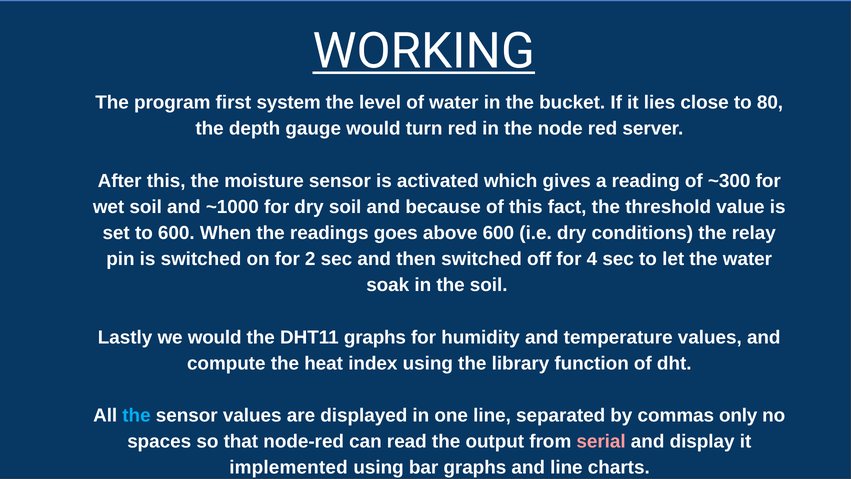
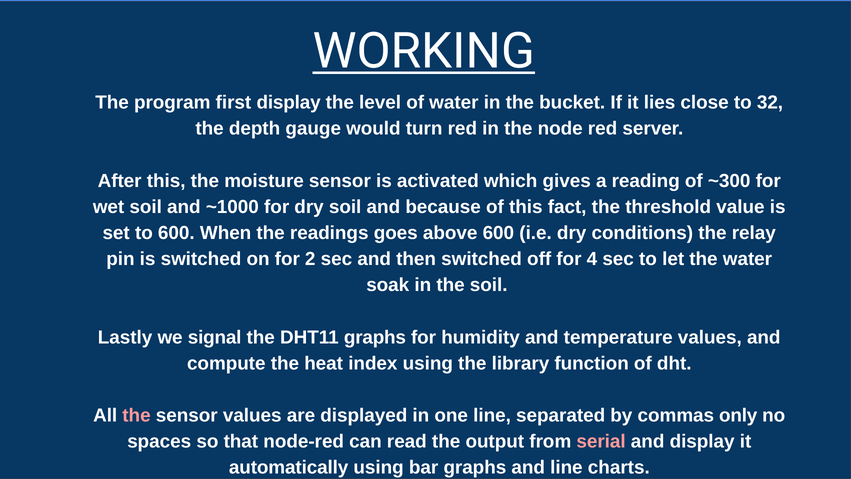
first system: system -> display
80: 80 -> 32
we would: would -> signal
the at (136, 415) colour: light blue -> pink
implemented: implemented -> automatically
